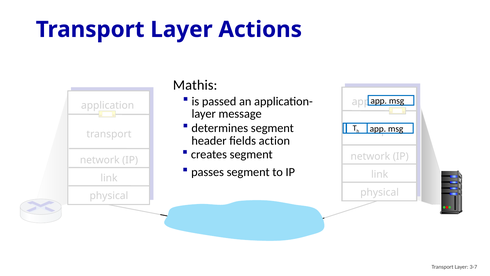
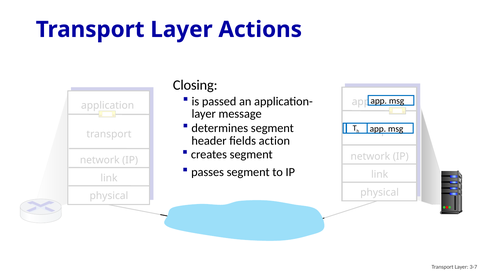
Mathis: Mathis -> Closing
